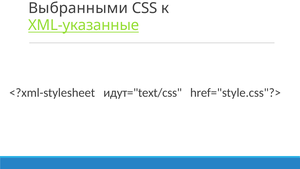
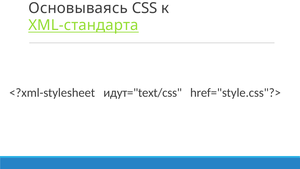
Выбранными: Выбранными -> Основываясь
XML-указанные: XML-указанные -> XML-стандарта
